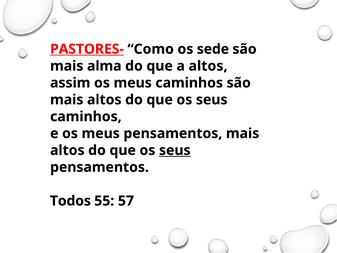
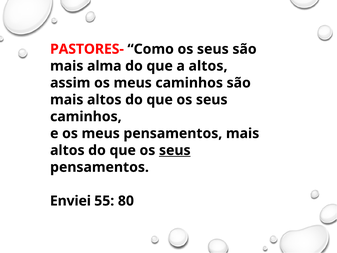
PASTORES- underline: present -> none
Como os sede: sede -> seus
Todos: Todos -> Enviei
57: 57 -> 80
